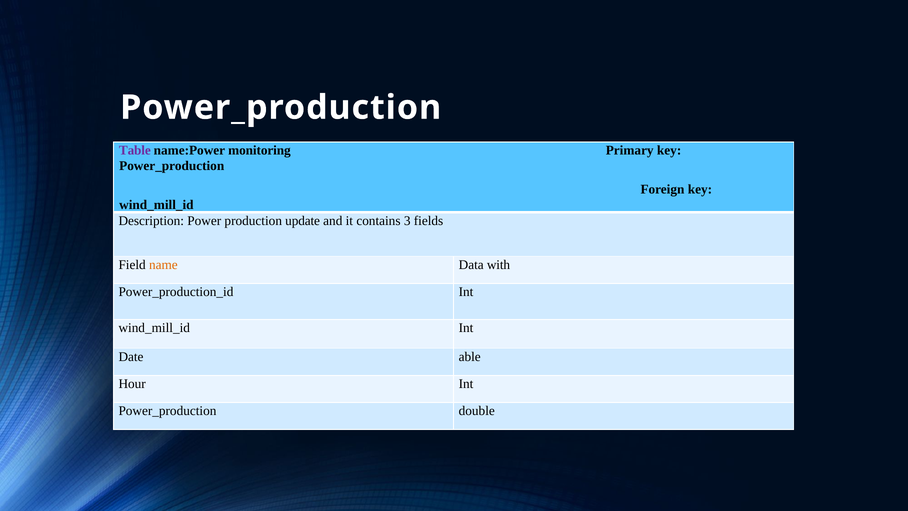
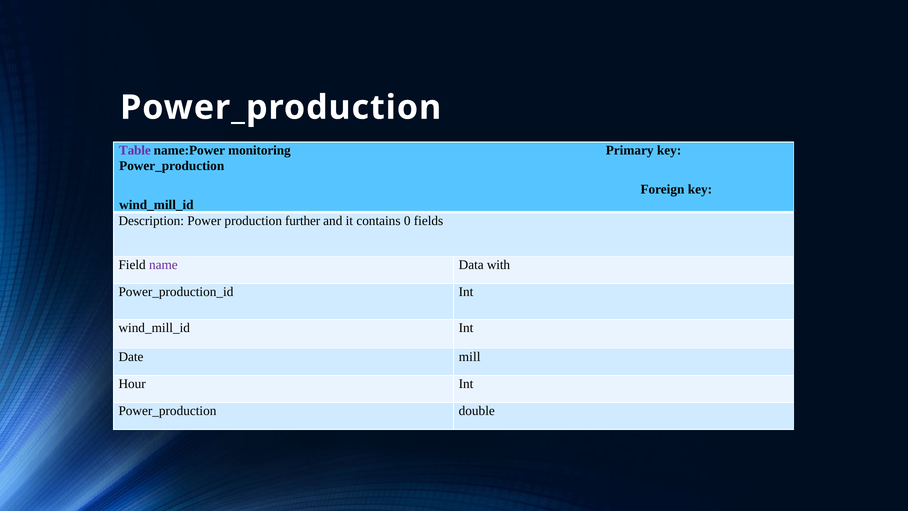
update: update -> further
3: 3 -> 0
name colour: orange -> purple
able: able -> mill
